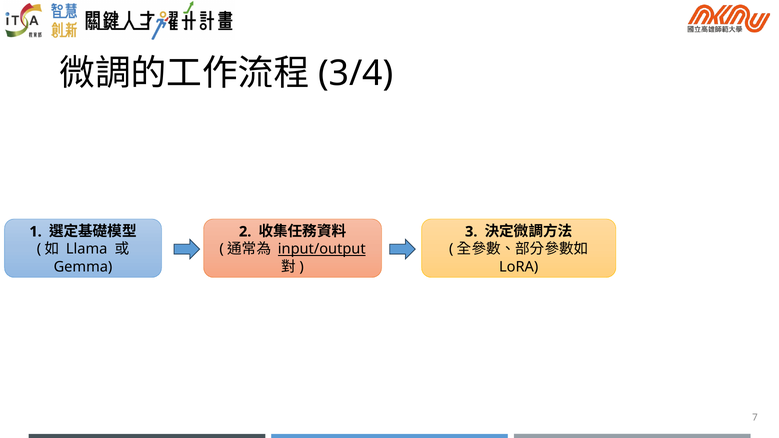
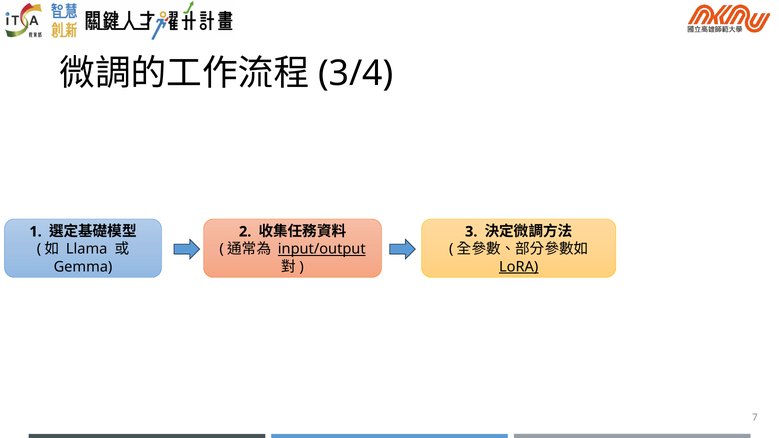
LoRA underline: none -> present
